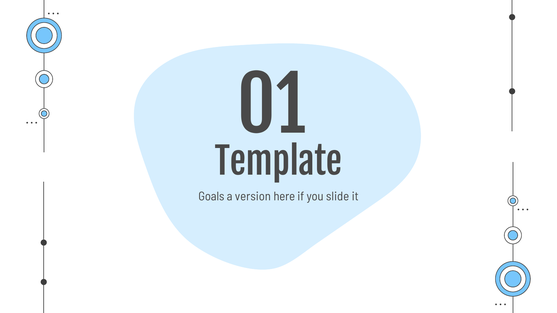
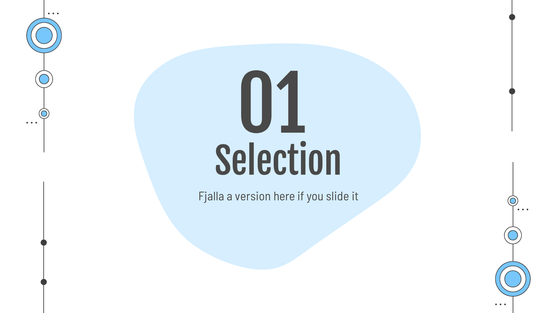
Template: Template -> Selection
Goals: Goals -> Fjalla
